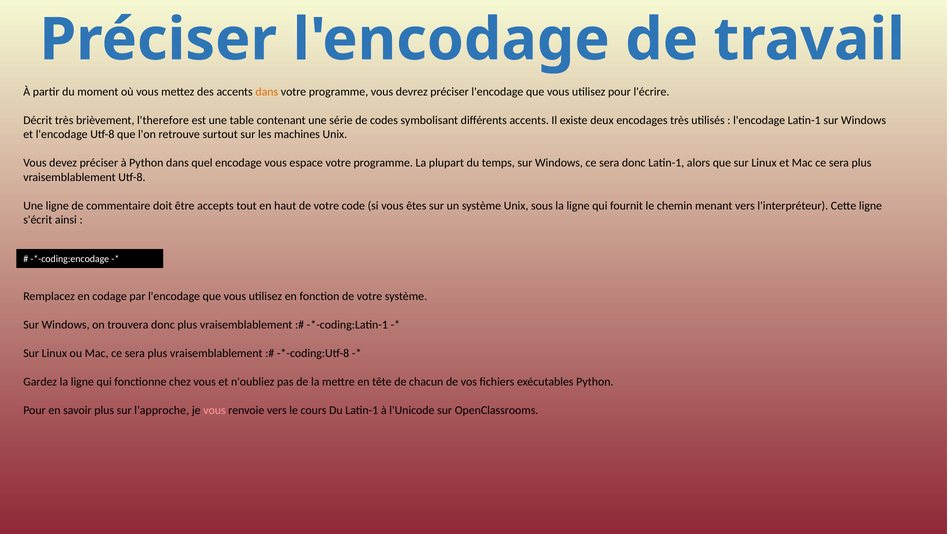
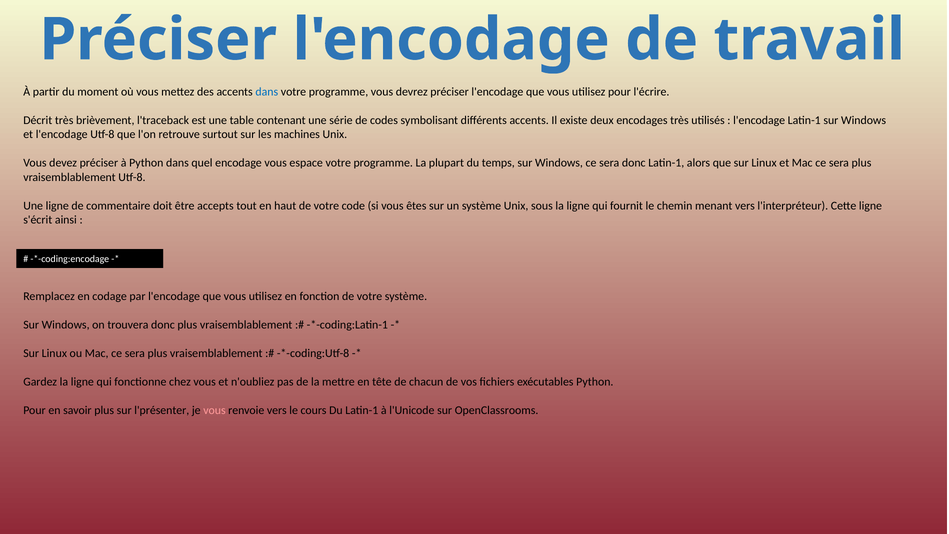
dans at (267, 92) colour: orange -> blue
l'therefore: l'therefore -> l'traceback
l'approche: l'approche -> l'présenter
